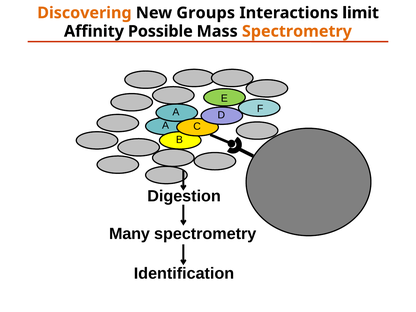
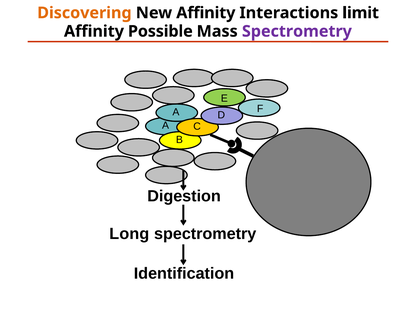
New Groups: Groups -> Affinity
Spectrometry at (297, 31) colour: orange -> purple
Many: Many -> Long
